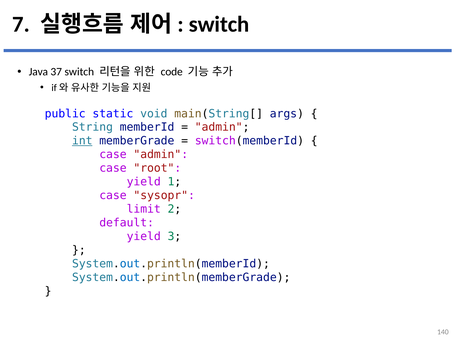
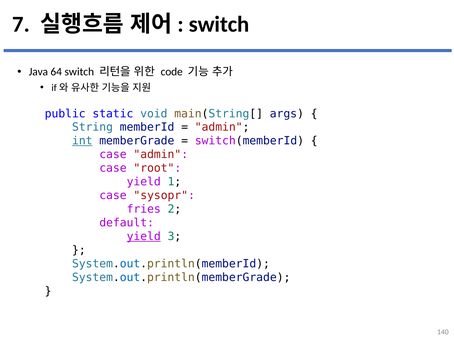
37: 37 -> 64
limit: limit -> fries
yield at (144, 236) underline: none -> present
